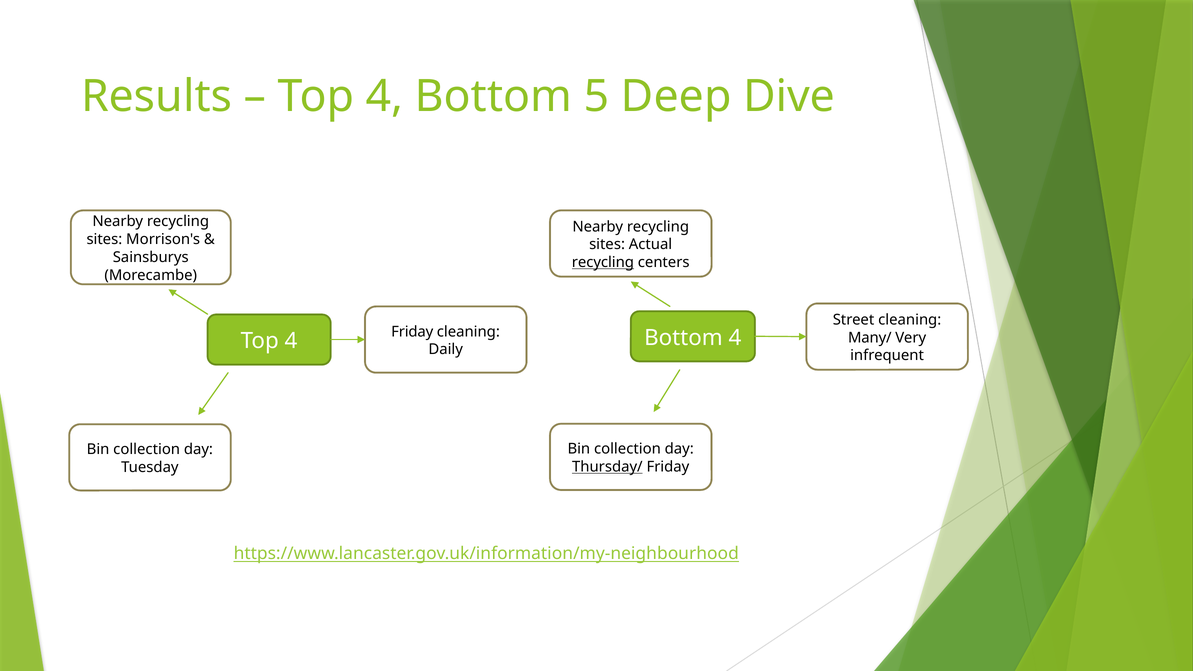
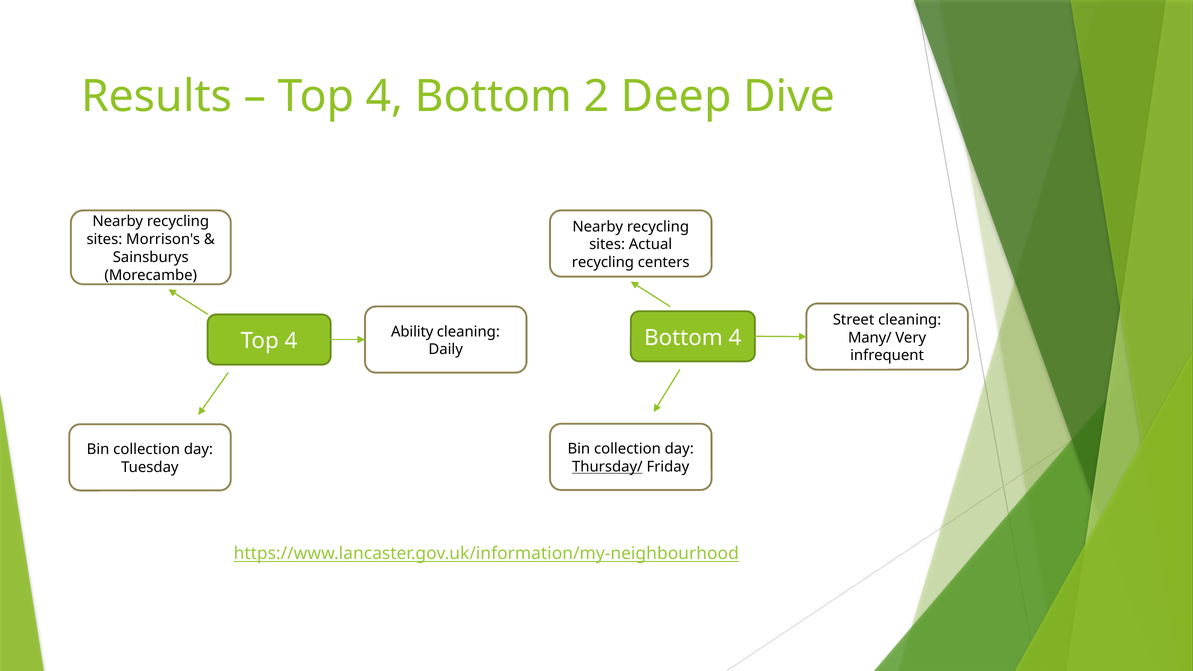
5: 5 -> 2
recycling at (603, 262) underline: present -> none
Friday at (412, 332): Friday -> Ability
